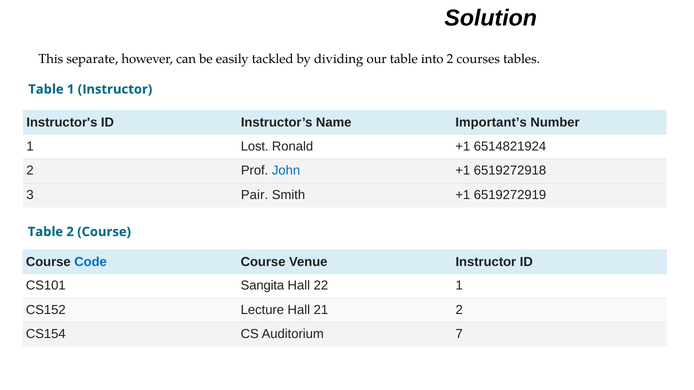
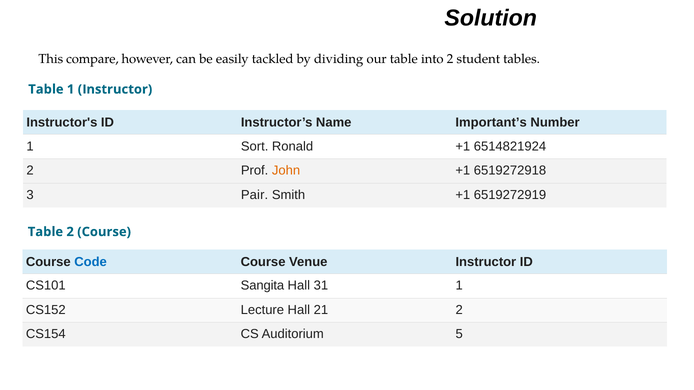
separate: separate -> compare
courses: courses -> student
Lost: Lost -> Sort
John colour: blue -> orange
22: 22 -> 31
7: 7 -> 5
